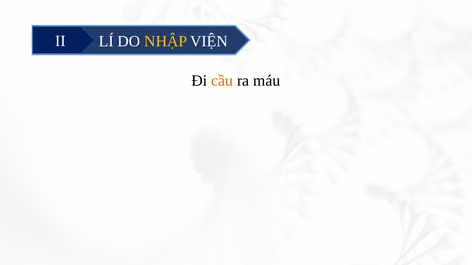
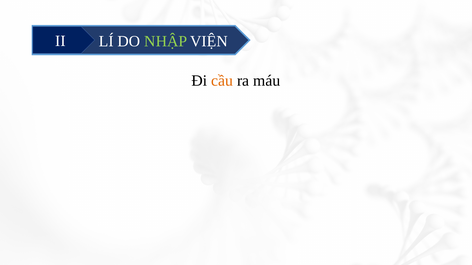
NHẬP colour: yellow -> light green
